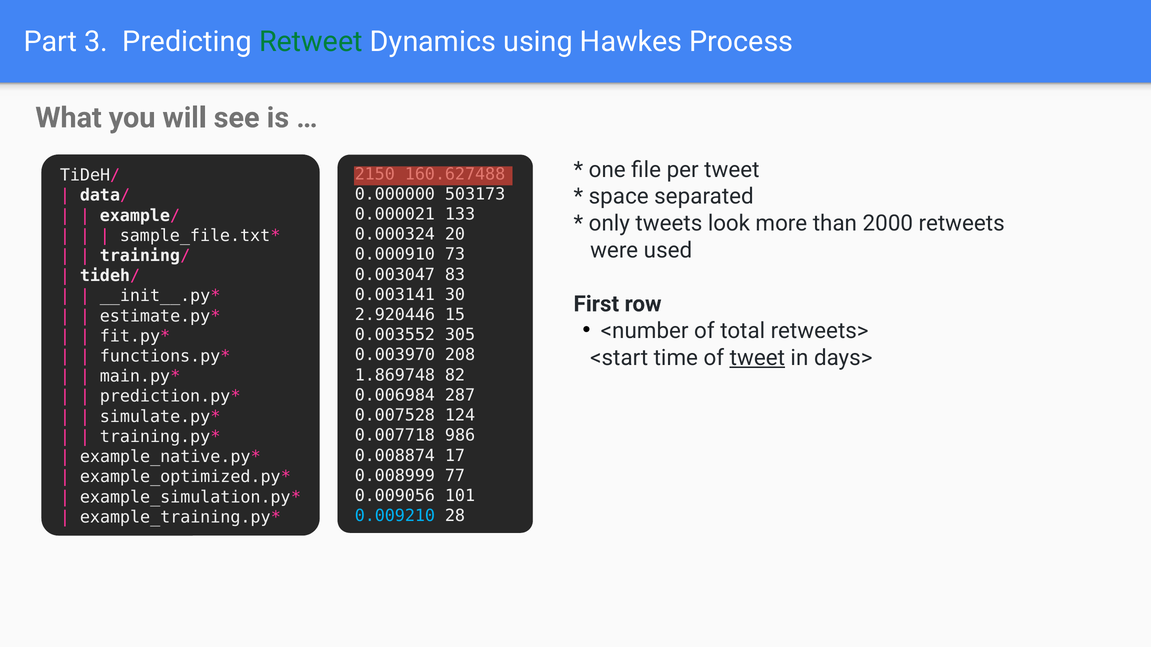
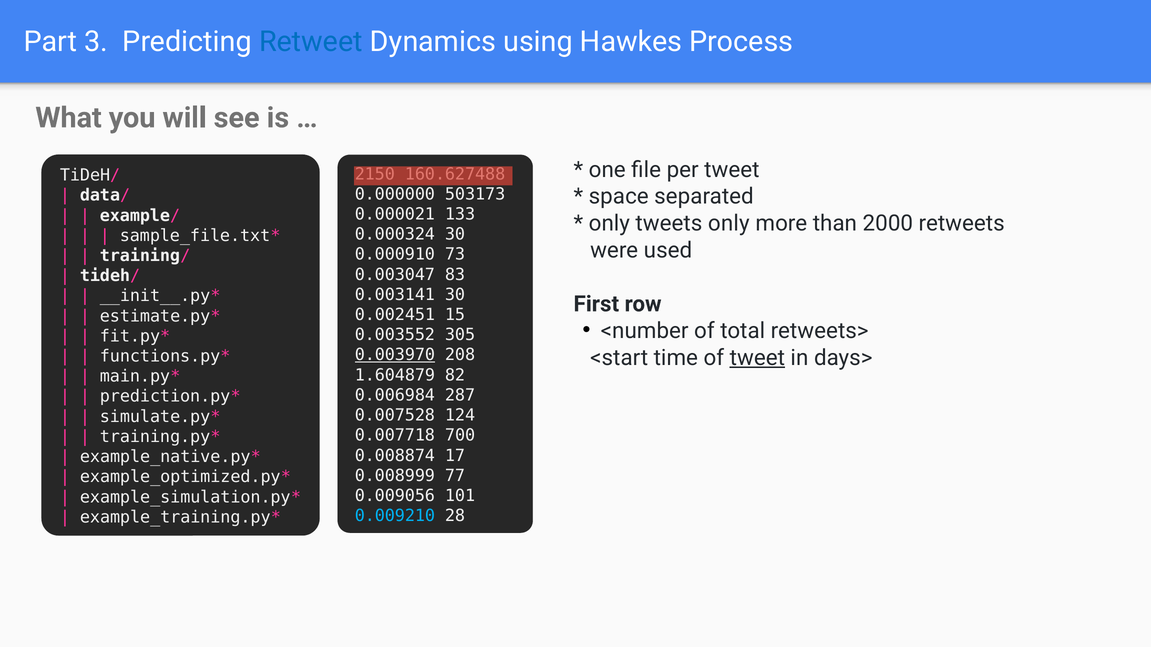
Retweet colour: green -> blue
tweets look: look -> only
0.000324 20: 20 -> 30
2.920446: 2.920446 -> 0.002451
0.003970 underline: none -> present
1.869748: 1.869748 -> 1.604879
986: 986 -> 700
